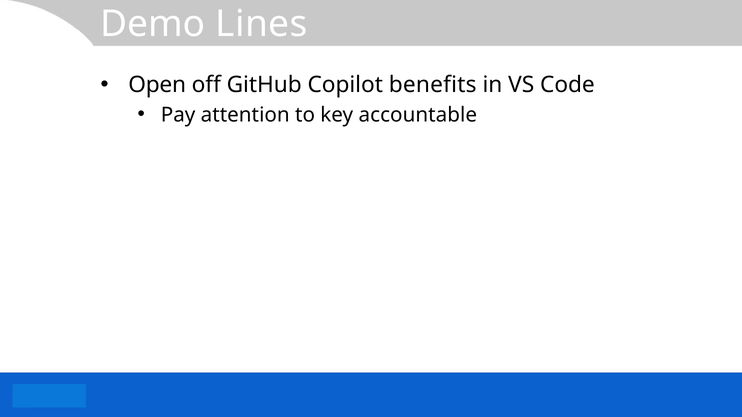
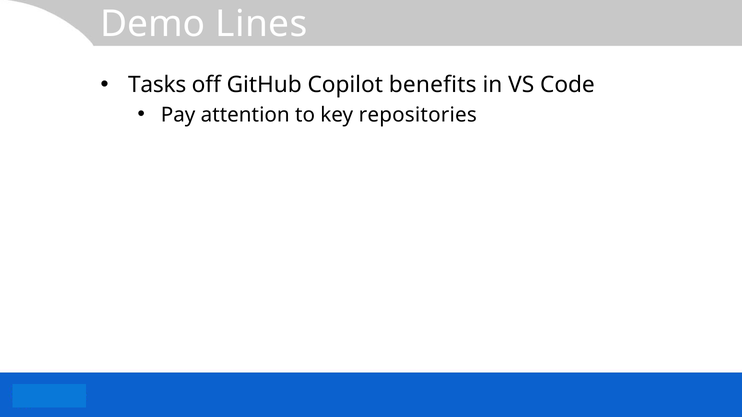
Open: Open -> Tasks
accountable: accountable -> repositories
